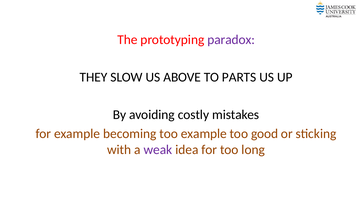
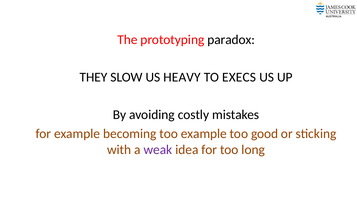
paradox colour: purple -> black
ABOVE: ABOVE -> HEAVY
PARTS: PARTS -> EXECS
